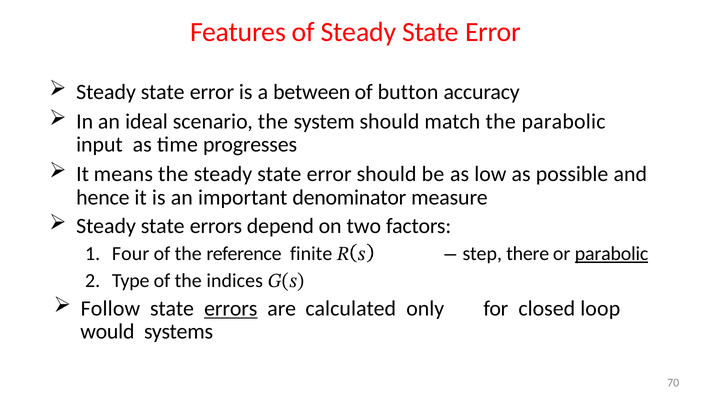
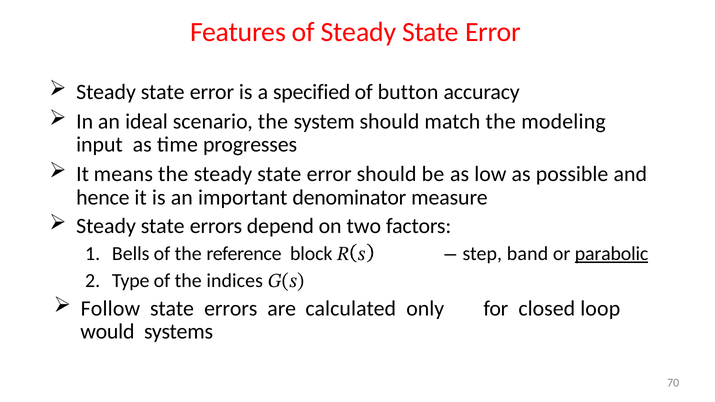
between: between -> specified
the parabolic: parabolic -> modeling
Four: Four -> Bells
finite: finite -> block
there: there -> band
errors at (231, 309) underline: present -> none
